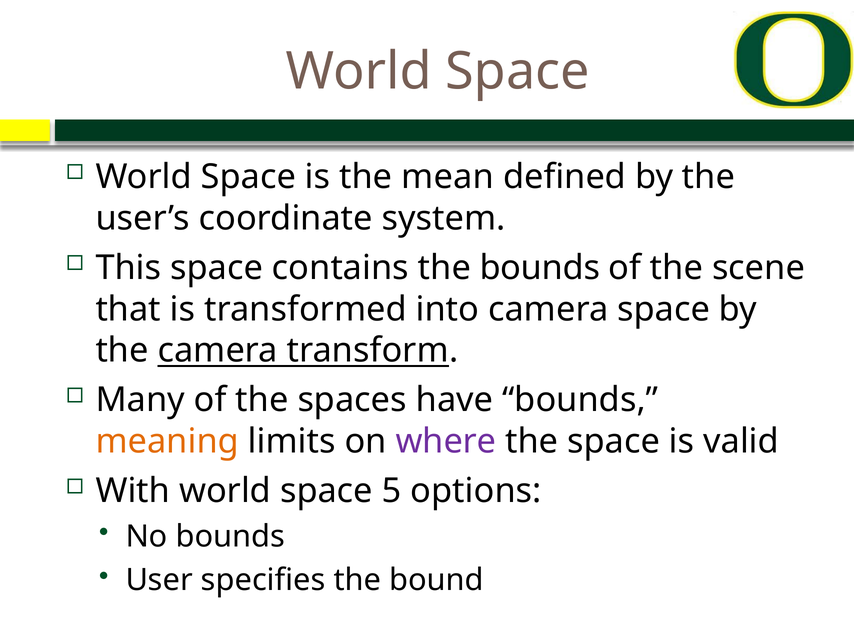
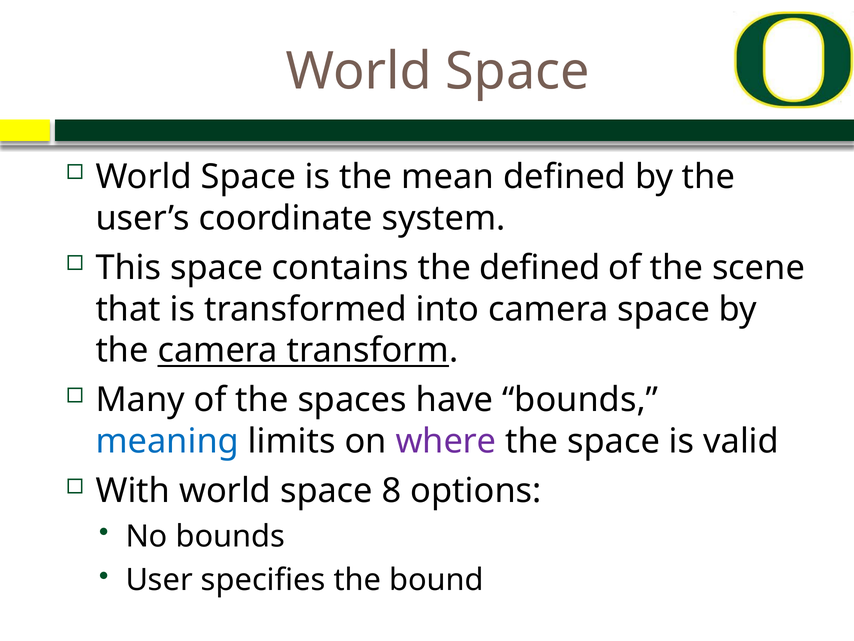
the bounds: bounds -> defined
meaning colour: orange -> blue
5: 5 -> 8
